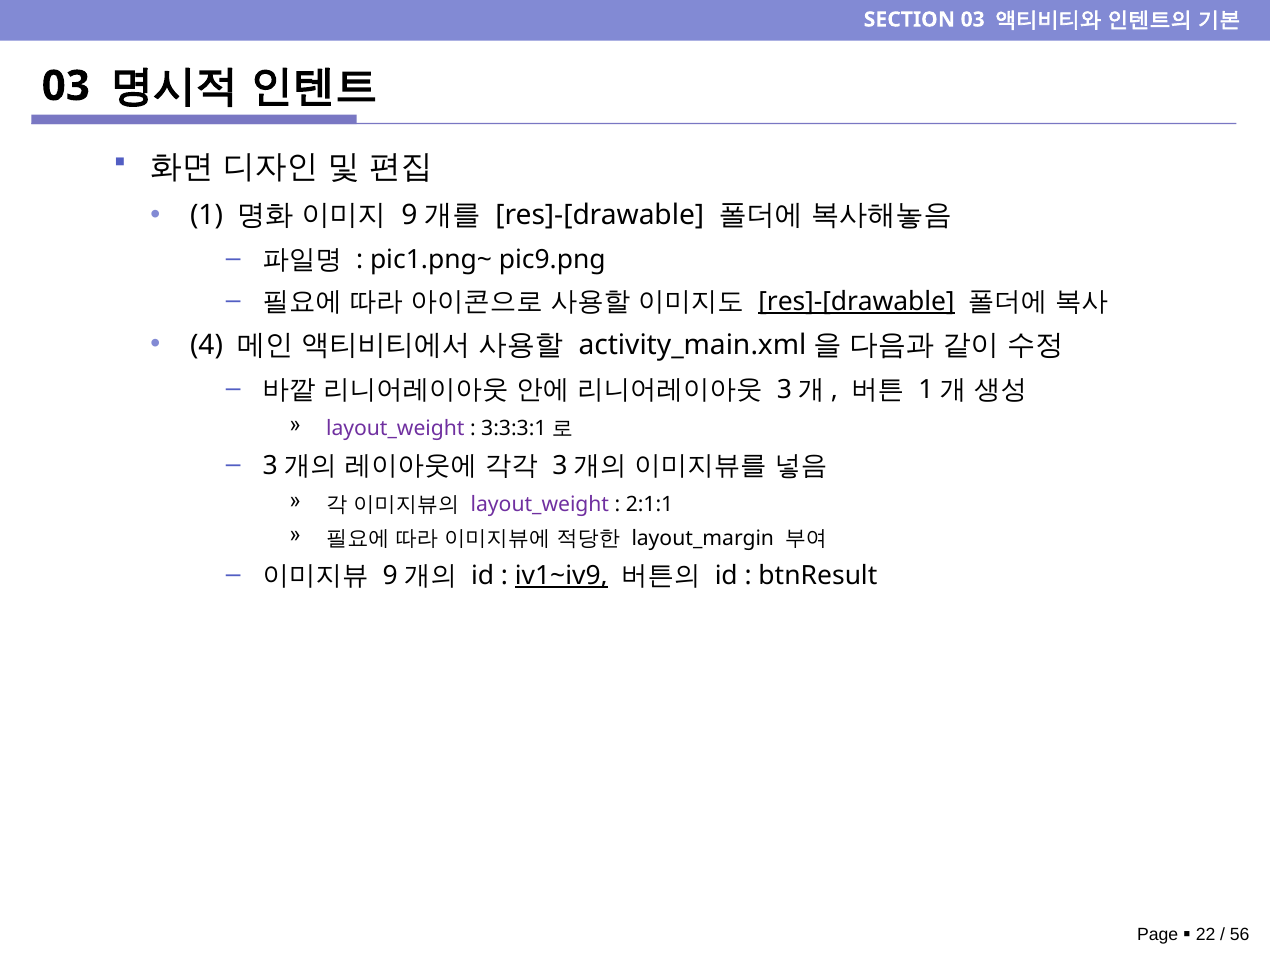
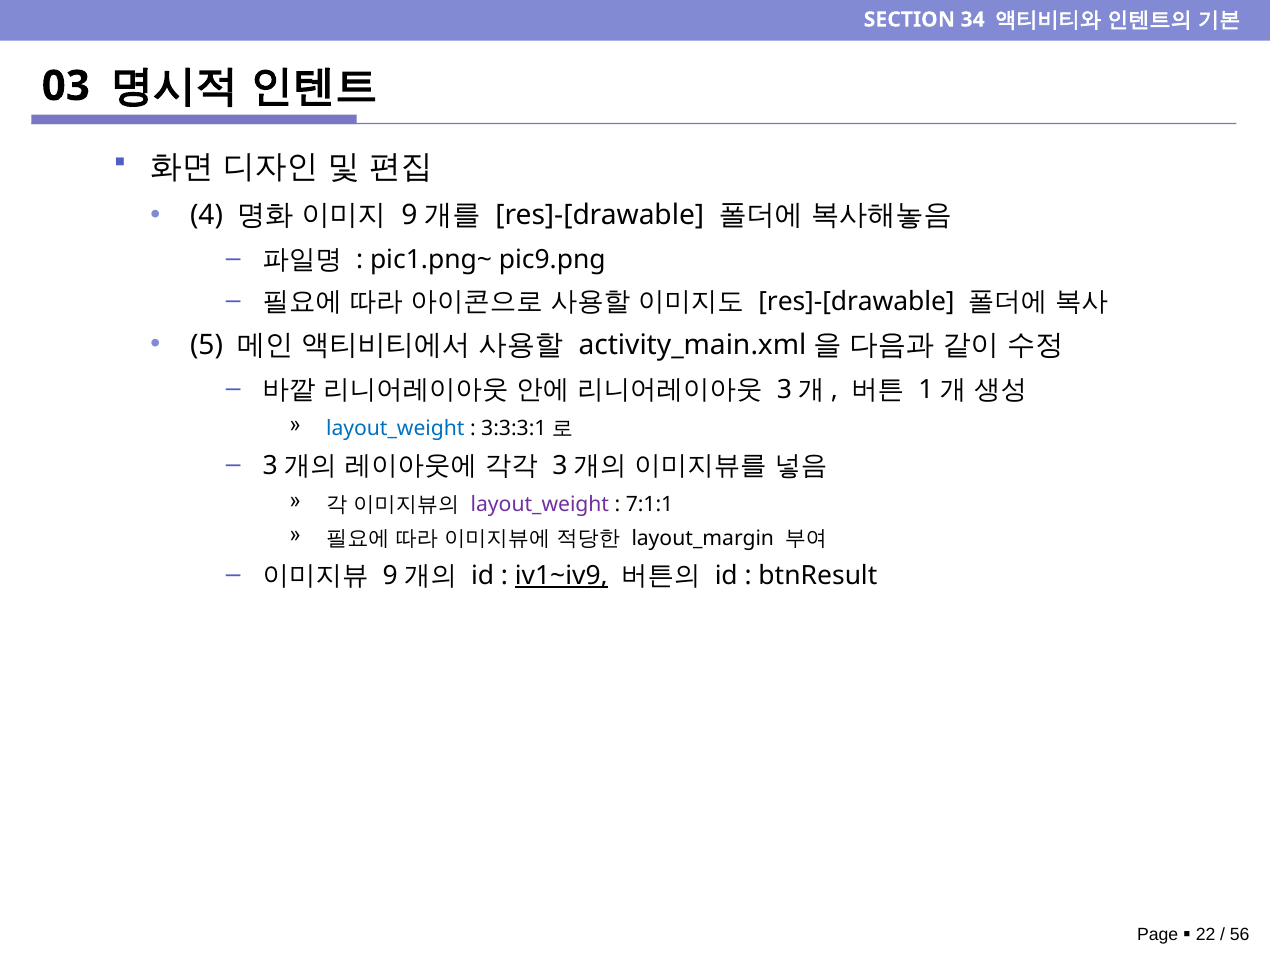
SECTION 03: 03 -> 34
1: 1 -> 4
res]-[drawable at (857, 302) underline: present -> none
4: 4 -> 5
layout_weight at (395, 428) colour: purple -> blue
2:1:1: 2:1:1 -> 7:1:1
